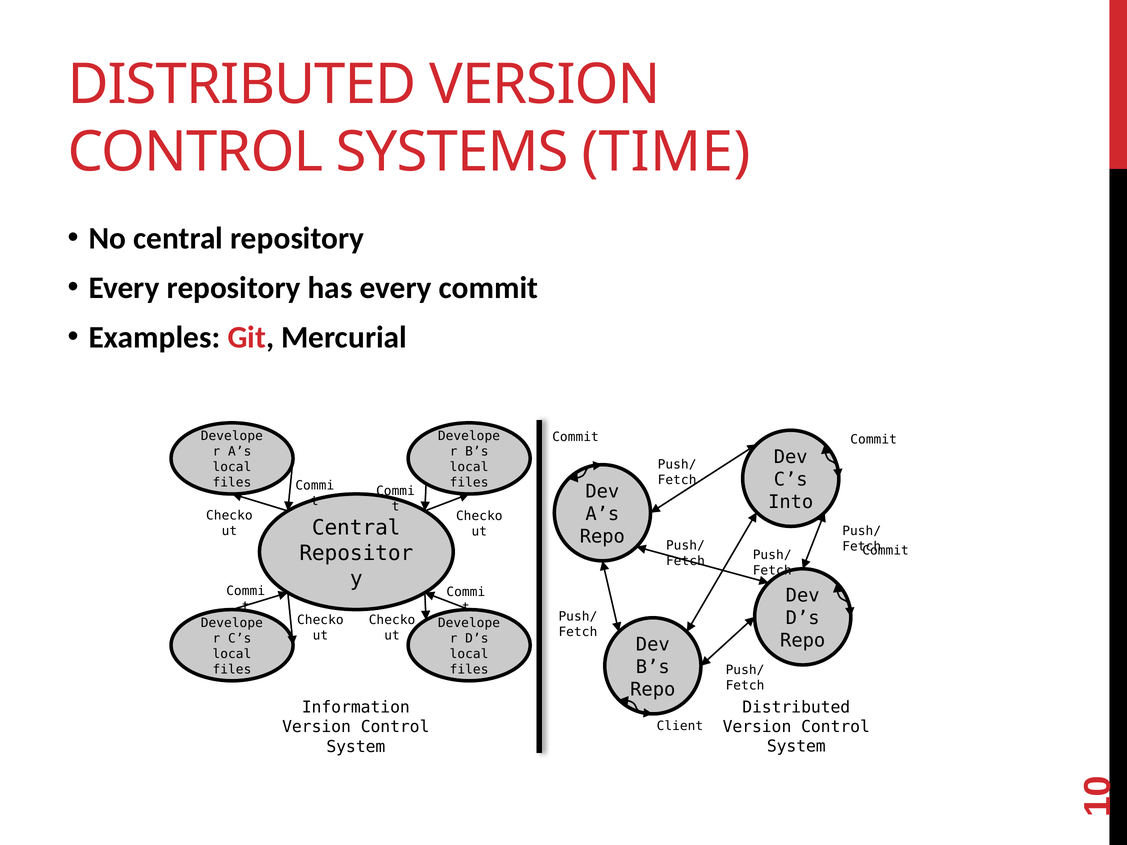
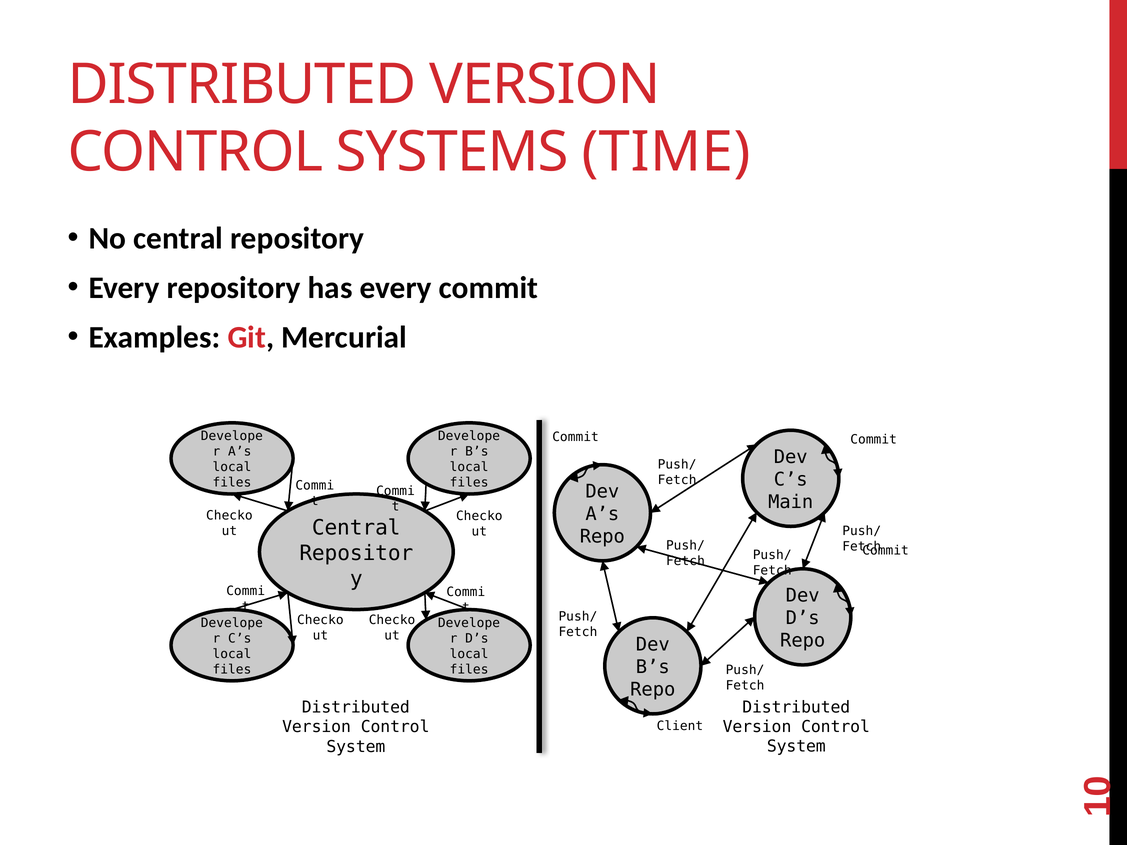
Into: Into -> Main
Information at (356, 707): Information -> Distributed
